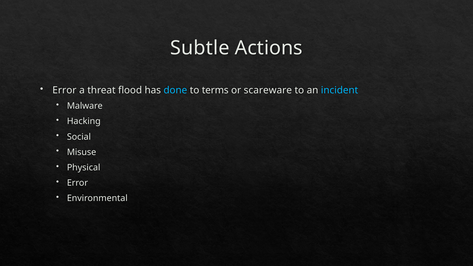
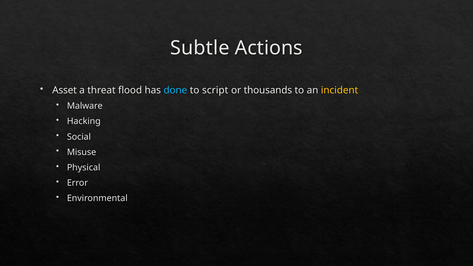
Error at (64, 90): Error -> Asset
terms: terms -> script
scareware: scareware -> thousands
incident colour: light blue -> yellow
